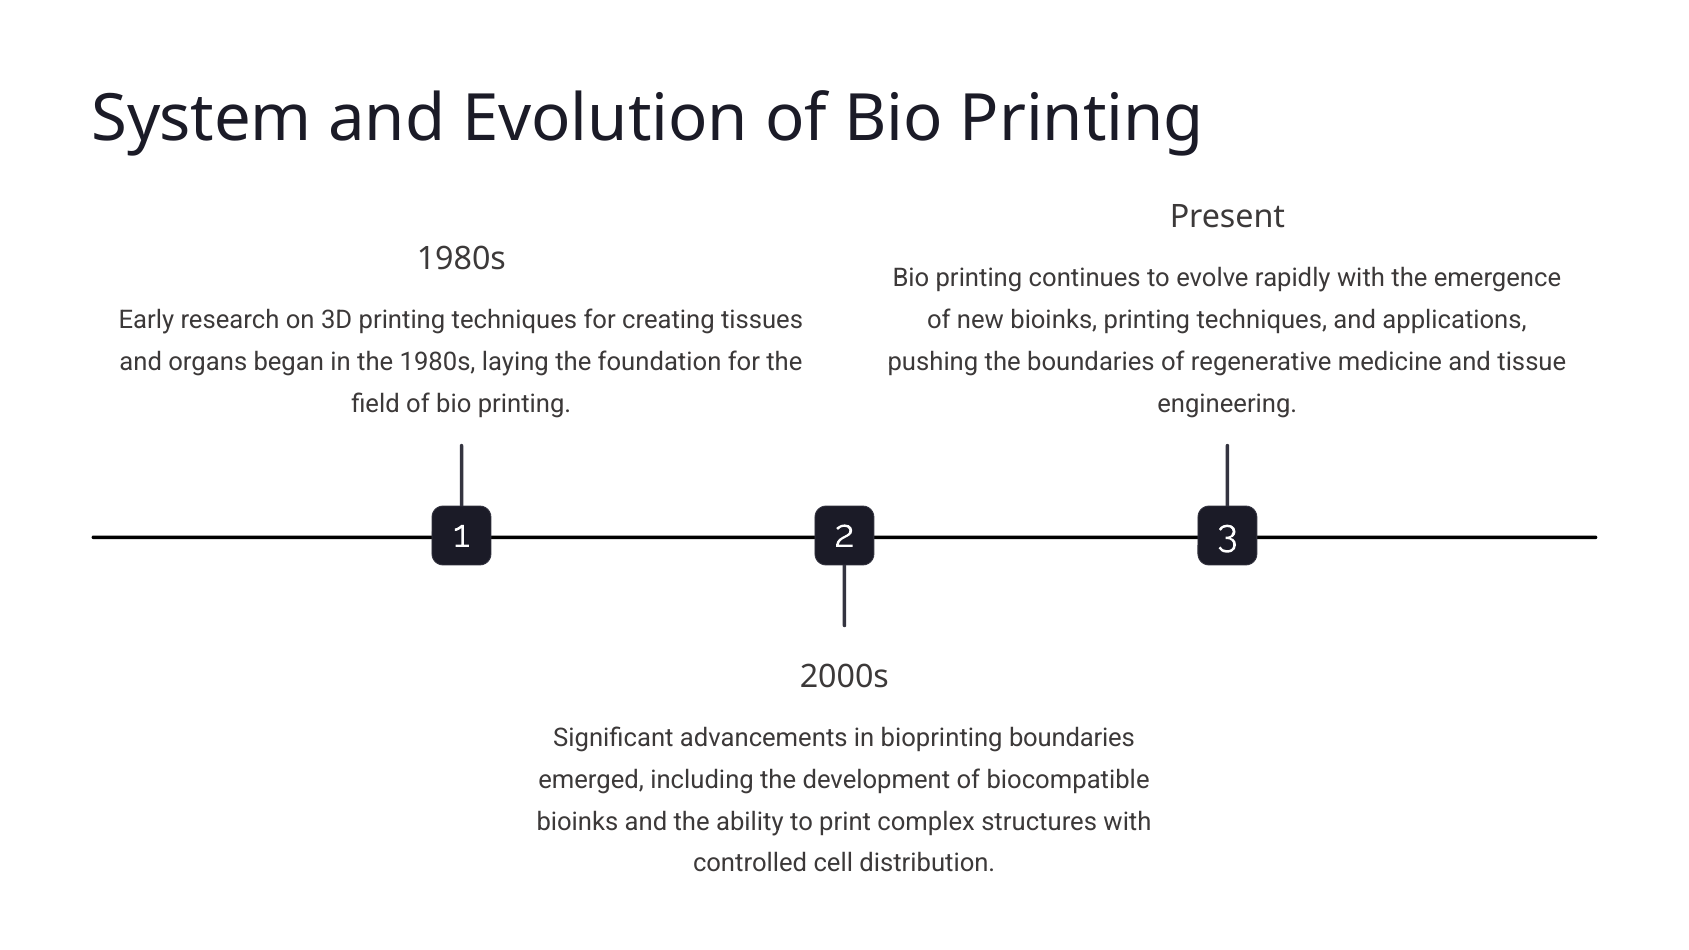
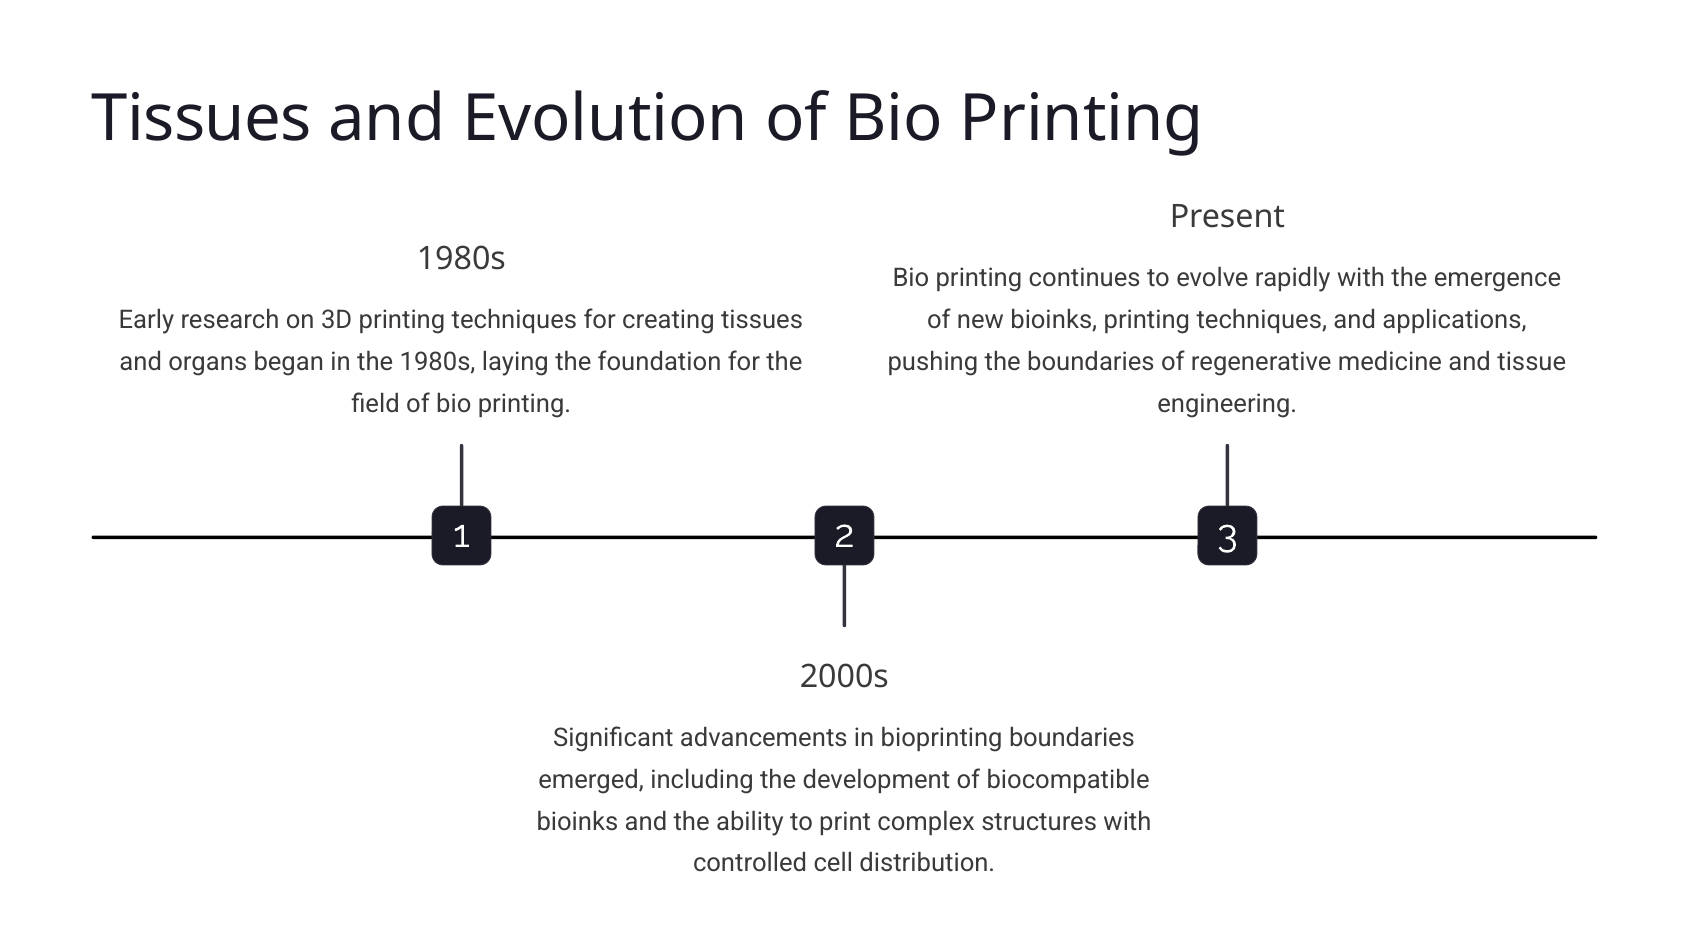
System at (202, 119): System -> Tissues
